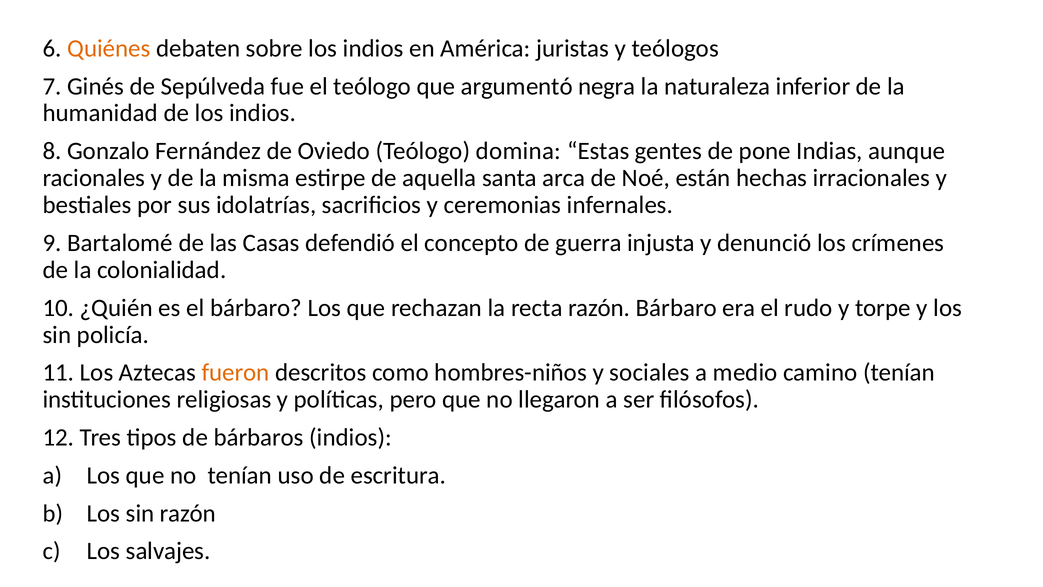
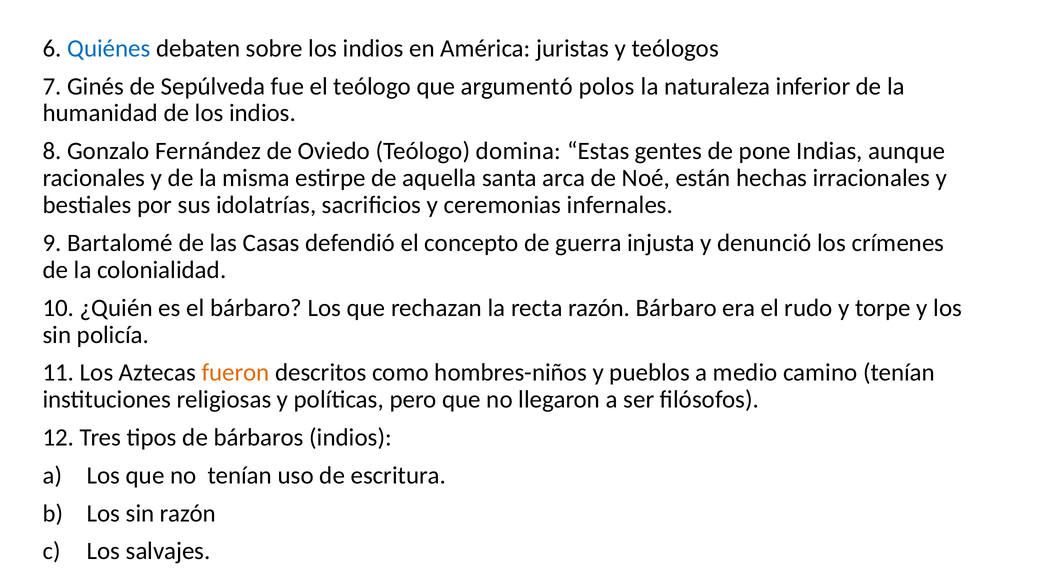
Quiénes colour: orange -> blue
negra: negra -> polos
sociales: sociales -> pueblos
